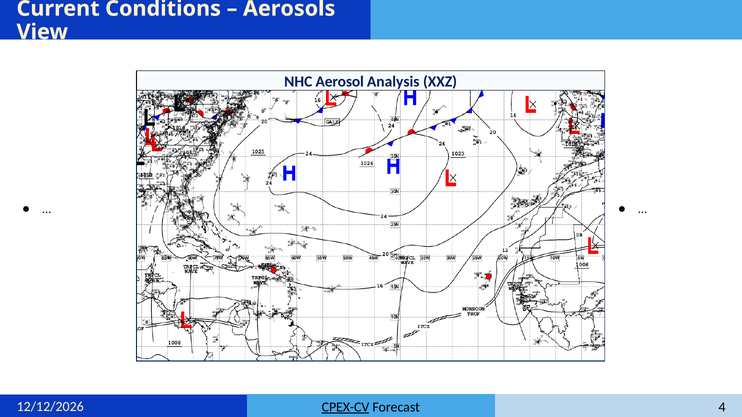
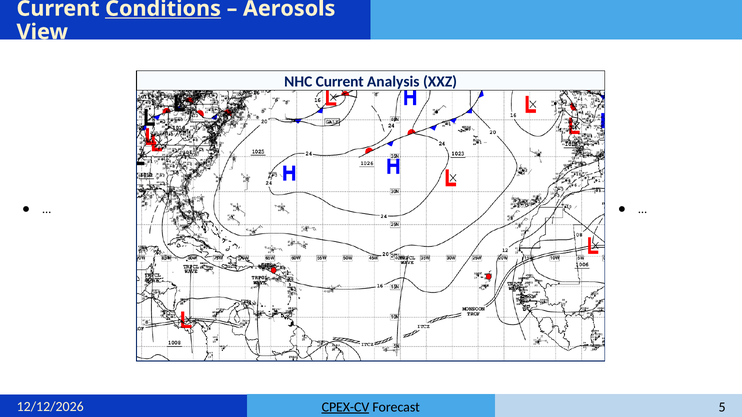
Conditions underline: none -> present
NHC Aerosol: Aerosol -> Current
4: 4 -> 5
